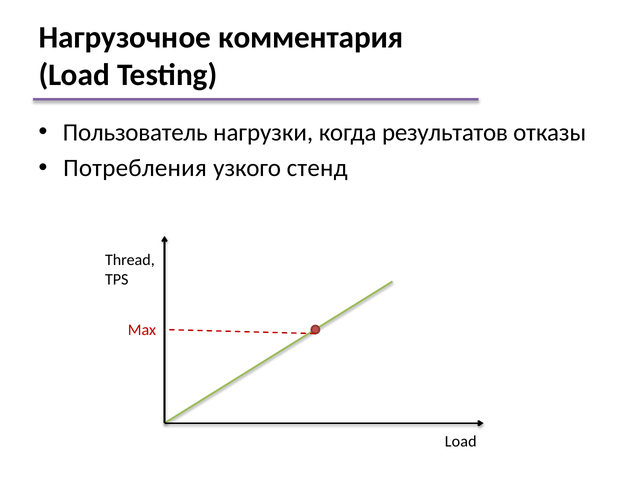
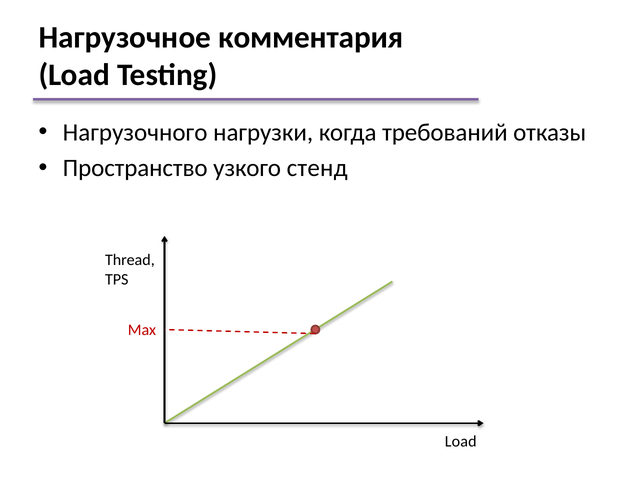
Пользователь: Пользователь -> Нагрузочного
результатов: результатов -> требований
Потребления: Потребления -> Пространство
